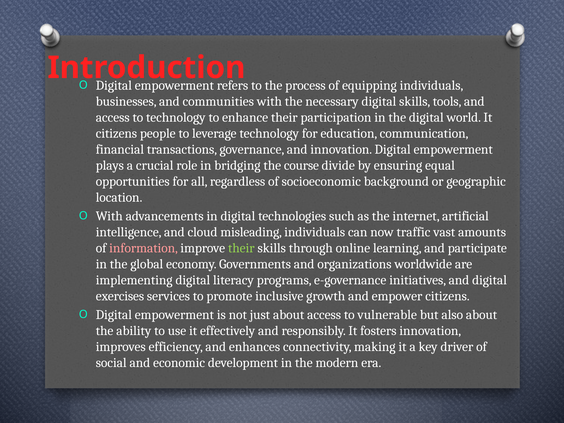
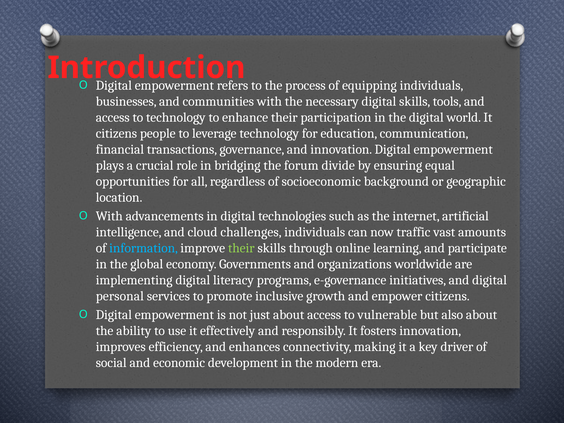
course: course -> forum
misleading: misleading -> challenges
information colour: pink -> light blue
exercises: exercises -> personal
